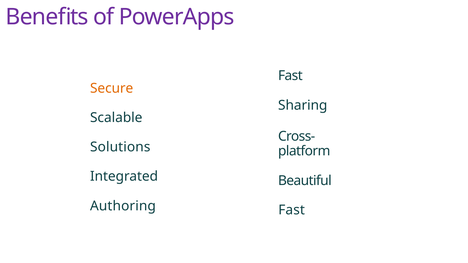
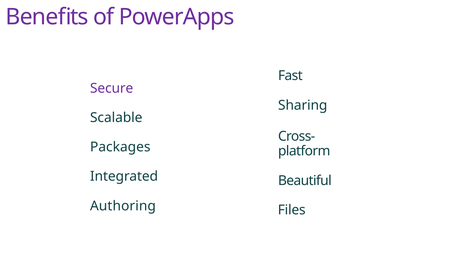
Secure colour: orange -> purple
Solutions: Solutions -> Packages
Fast at (292, 210): Fast -> Files
